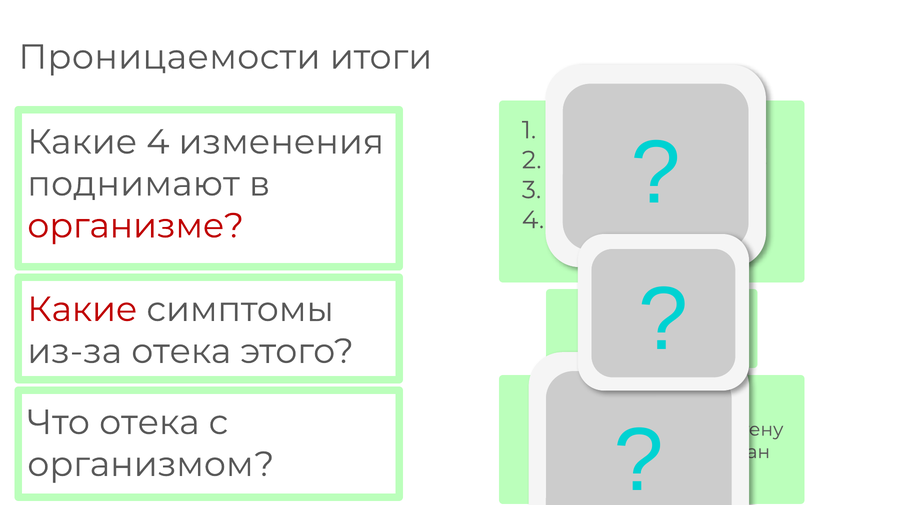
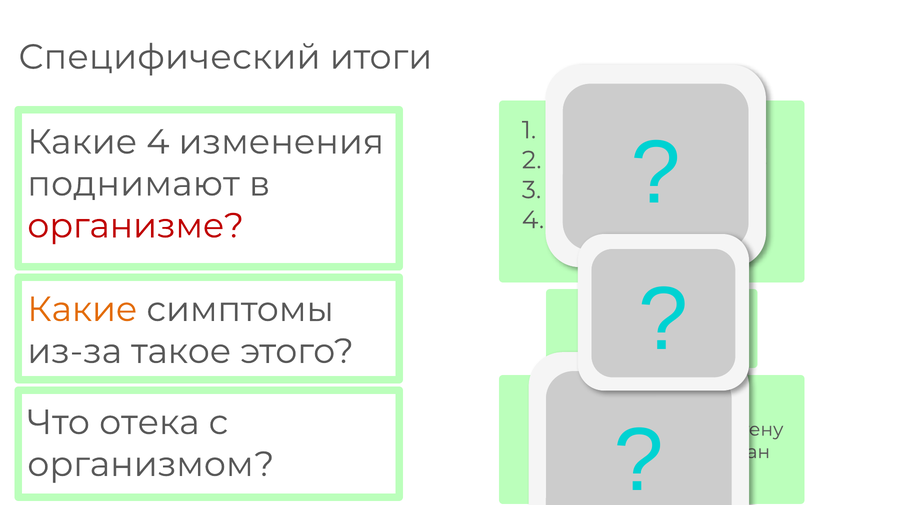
Проницаемости: Проницаемости -> Специфический
Какие at (82, 310) colour: red -> orange
из-за отека: отека -> такое
